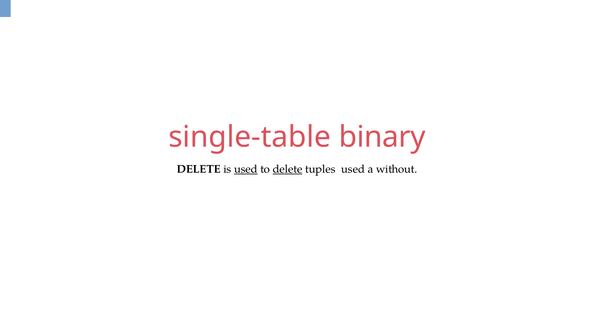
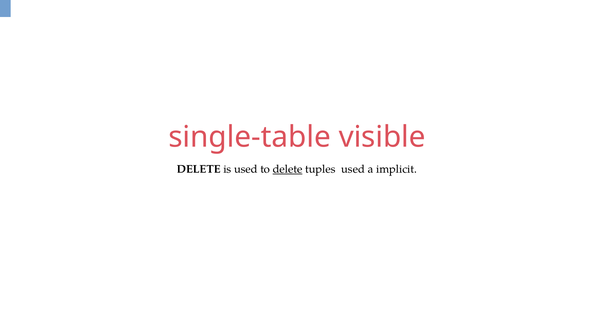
binary: binary -> visible
used at (246, 169) underline: present -> none
without: without -> implicit
